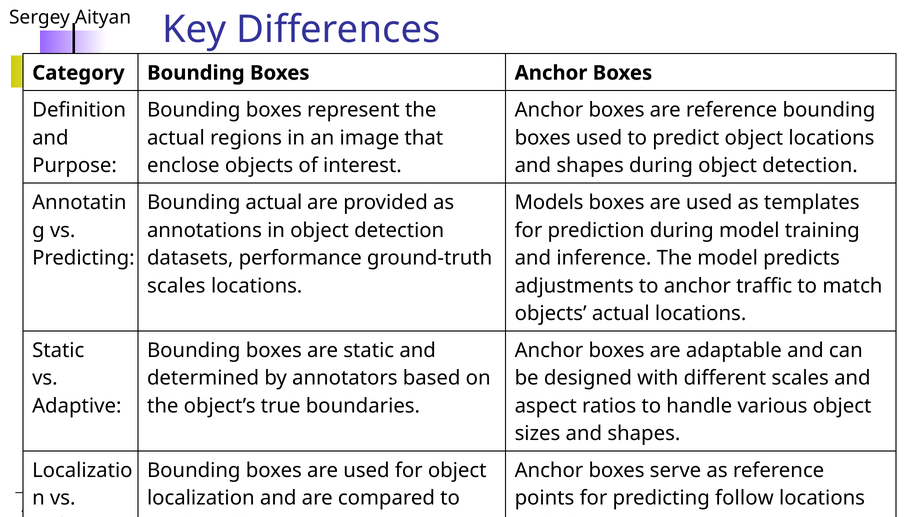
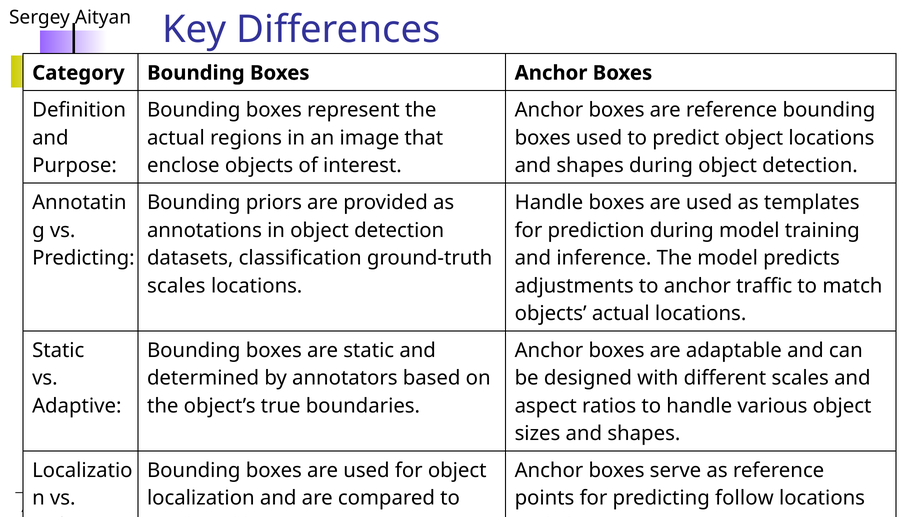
Bounding actual: actual -> priors
Models at (549, 203): Models -> Handle
performance: performance -> classification
